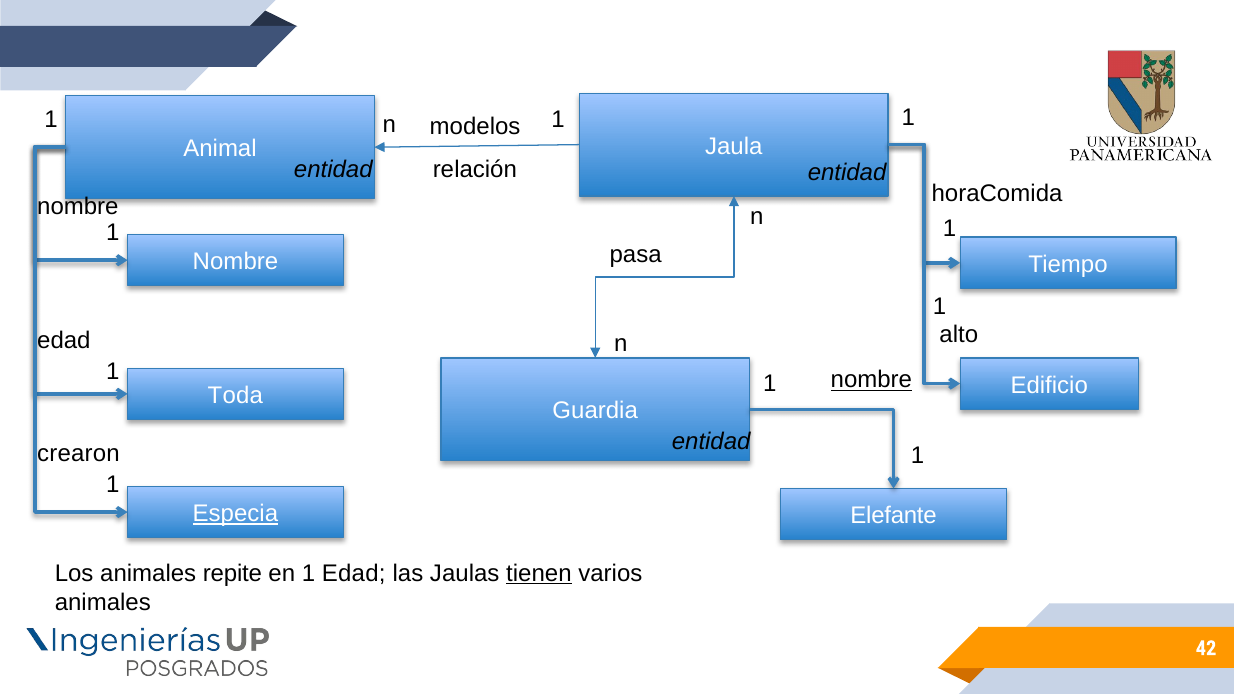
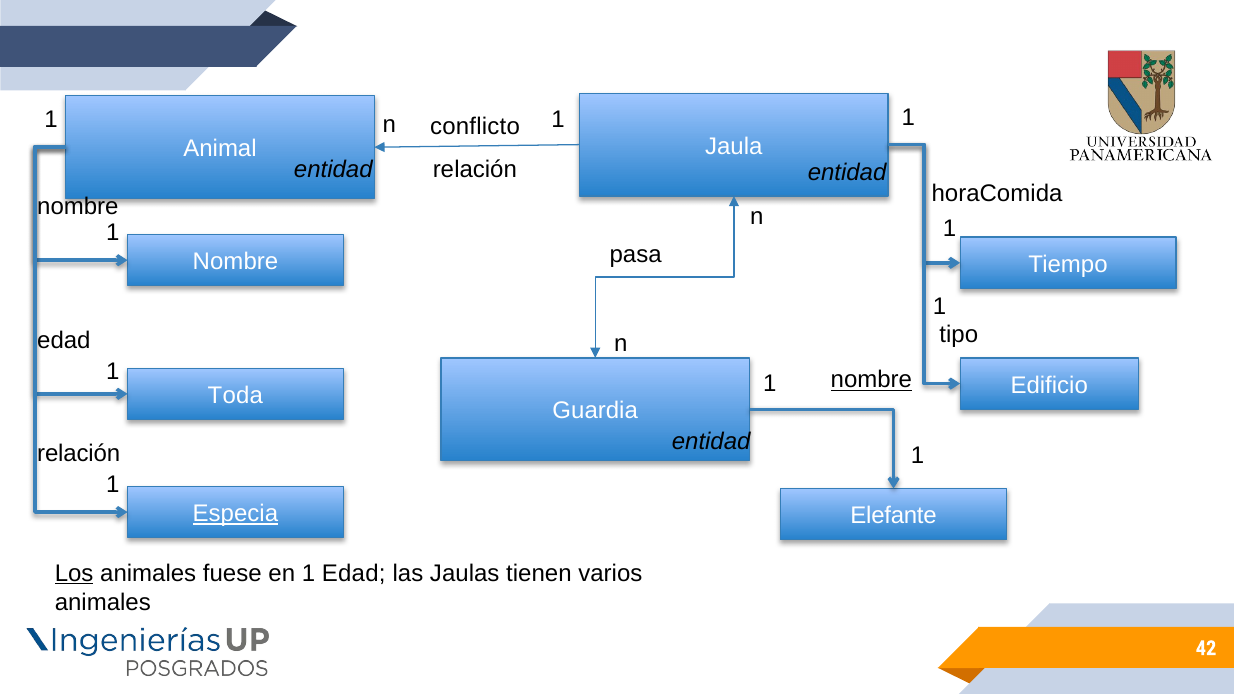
modelos: modelos -> conflicto
alto: alto -> tipo
crearon at (78, 454): crearon -> relación
Los underline: none -> present
repite: repite -> fuese
tienen underline: present -> none
